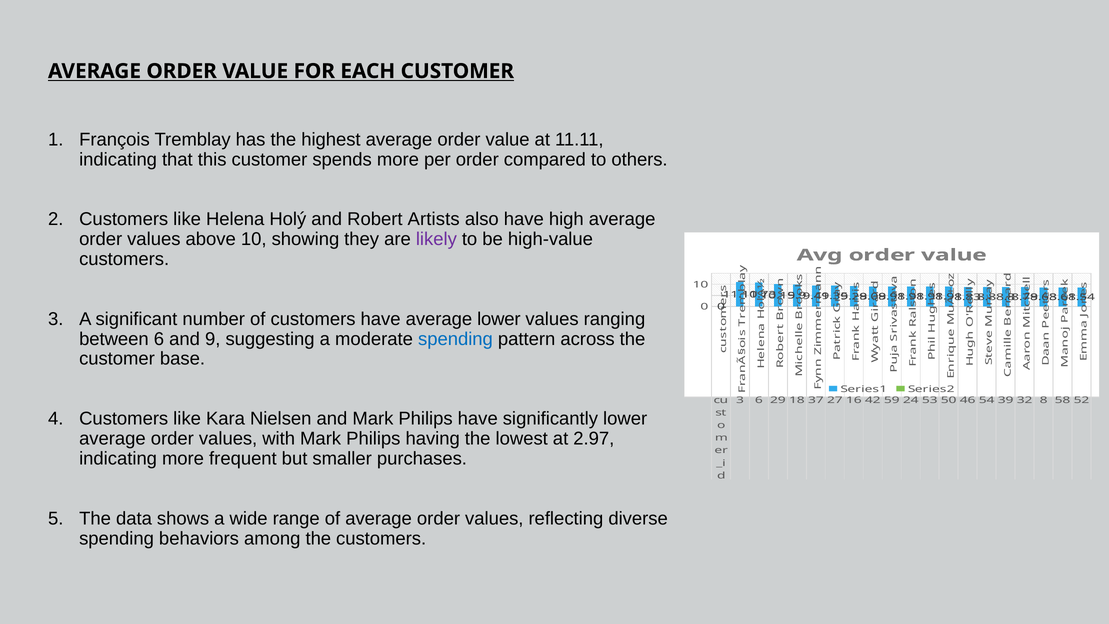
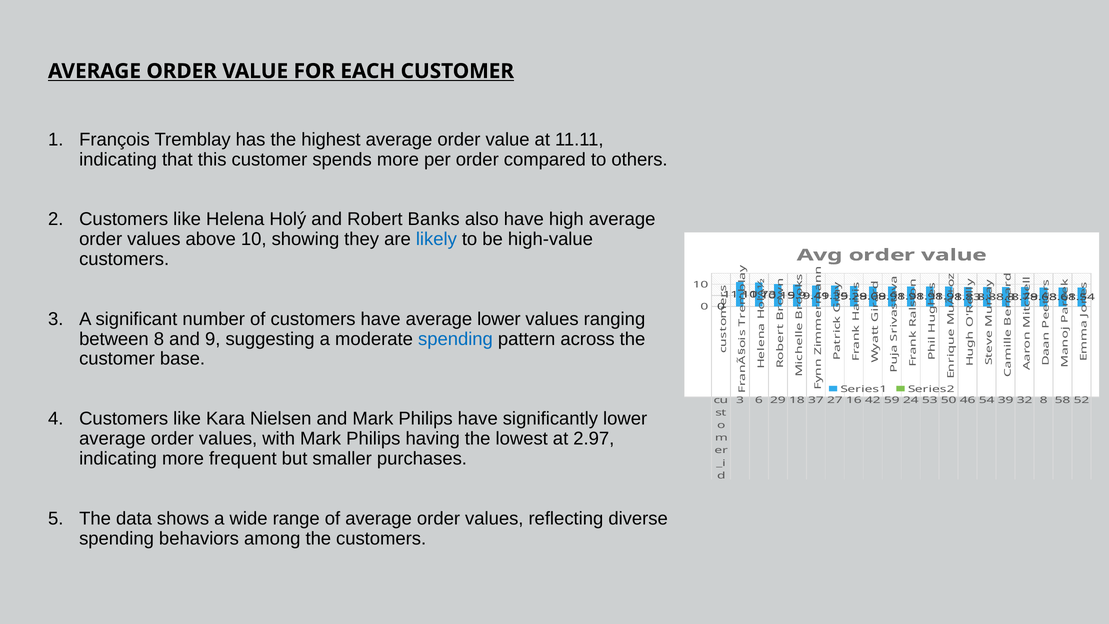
Artists: Artists -> Banks
likely colour: purple -> blue
between 6: 6 -> 8
